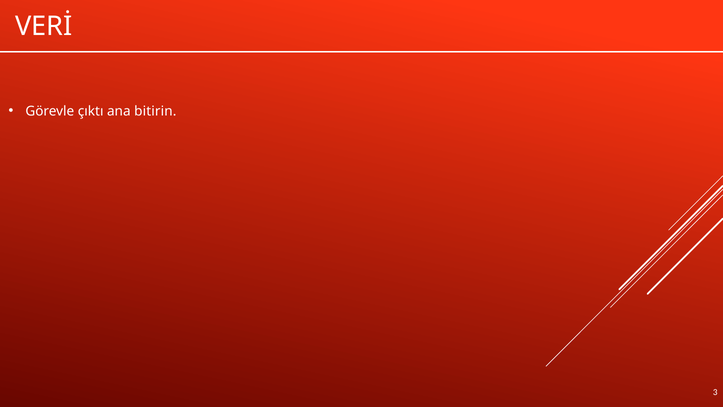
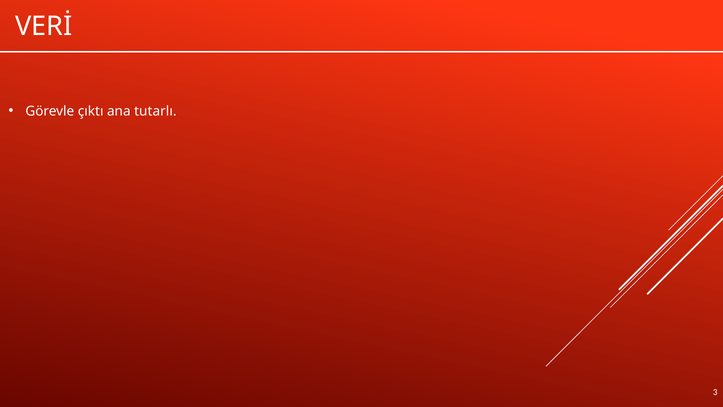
bitirin: bitirin -> tutarlı
